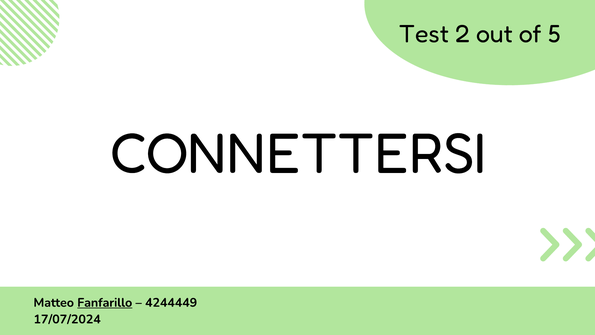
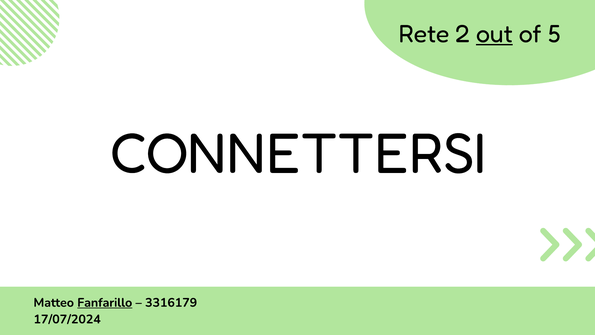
Test: Test -> Rete
out underline: none -> present
4244449: 4244449 -> 3316179
